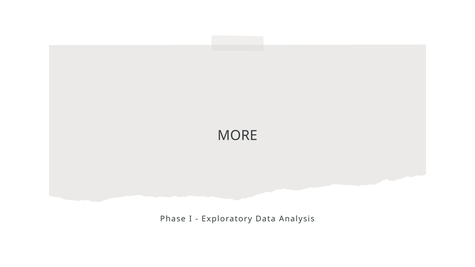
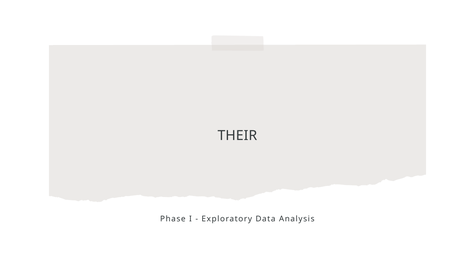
MORE: MORE -> THEIR
